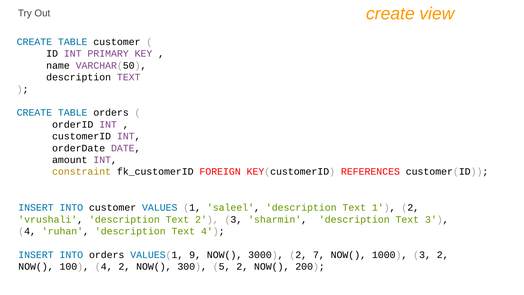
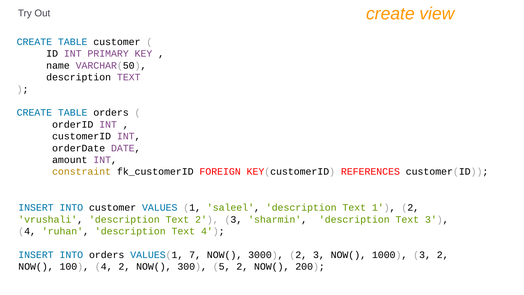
9: 9 -> 7
3000 2 7: 7 -> 3
